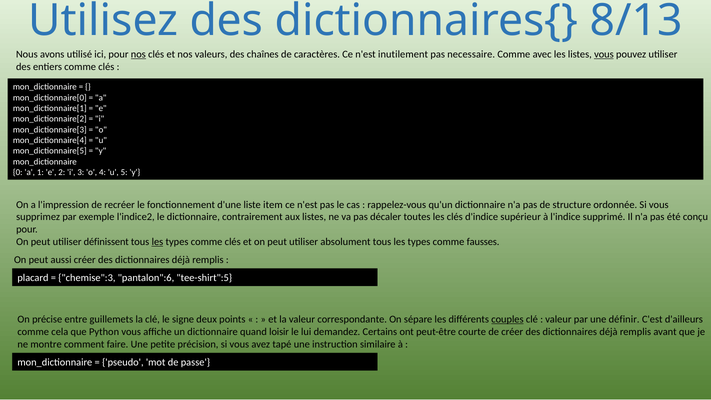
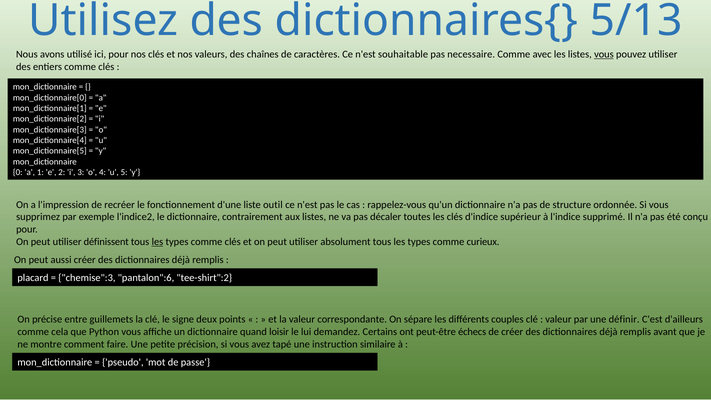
8/13: 8/13 -> 5/13
nos at (138, 54) underline: present -> none
inutilement: inutilement -> souhaitable
item: item -> outil
fausses: fausses -> curieux
tee-shirt":5: tee-shirt":5 -> tee-shirt":2
couples underline: present -> none
courte: courte -> échecs
